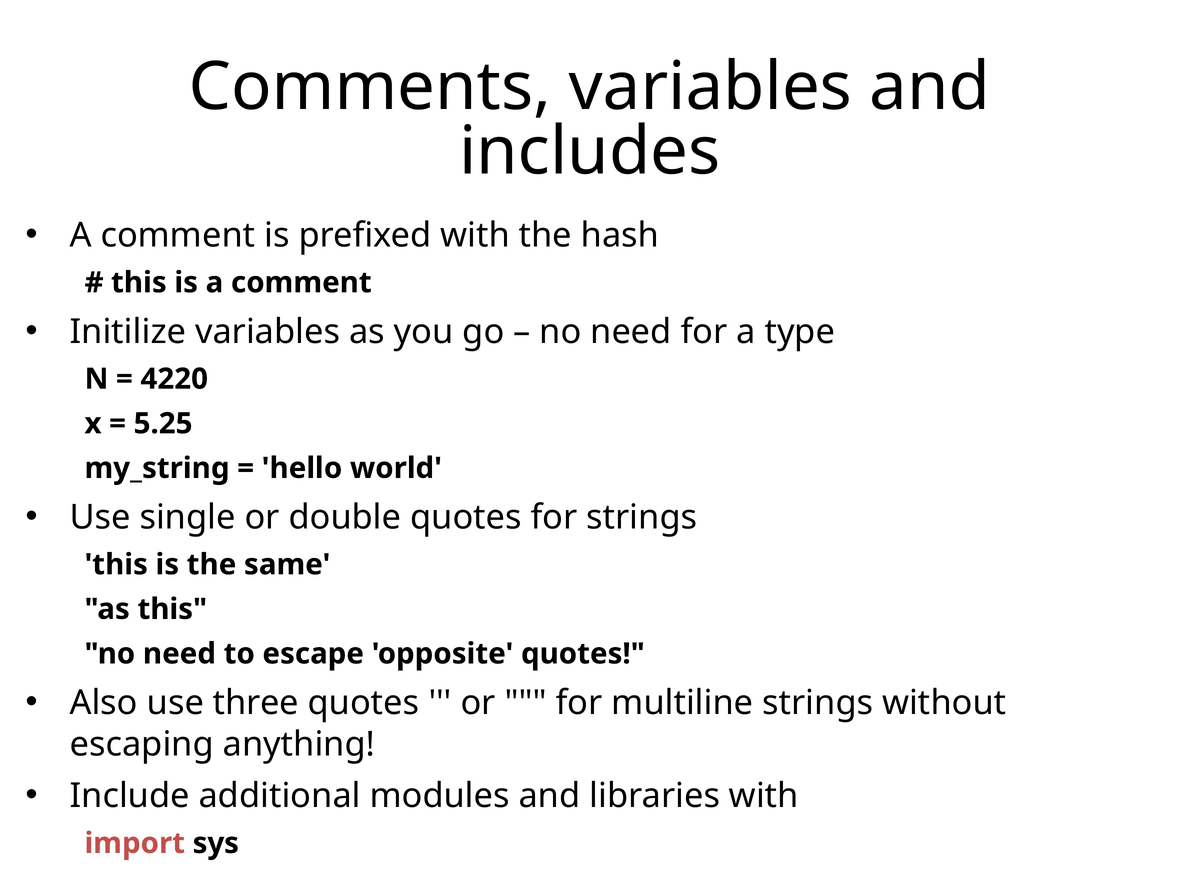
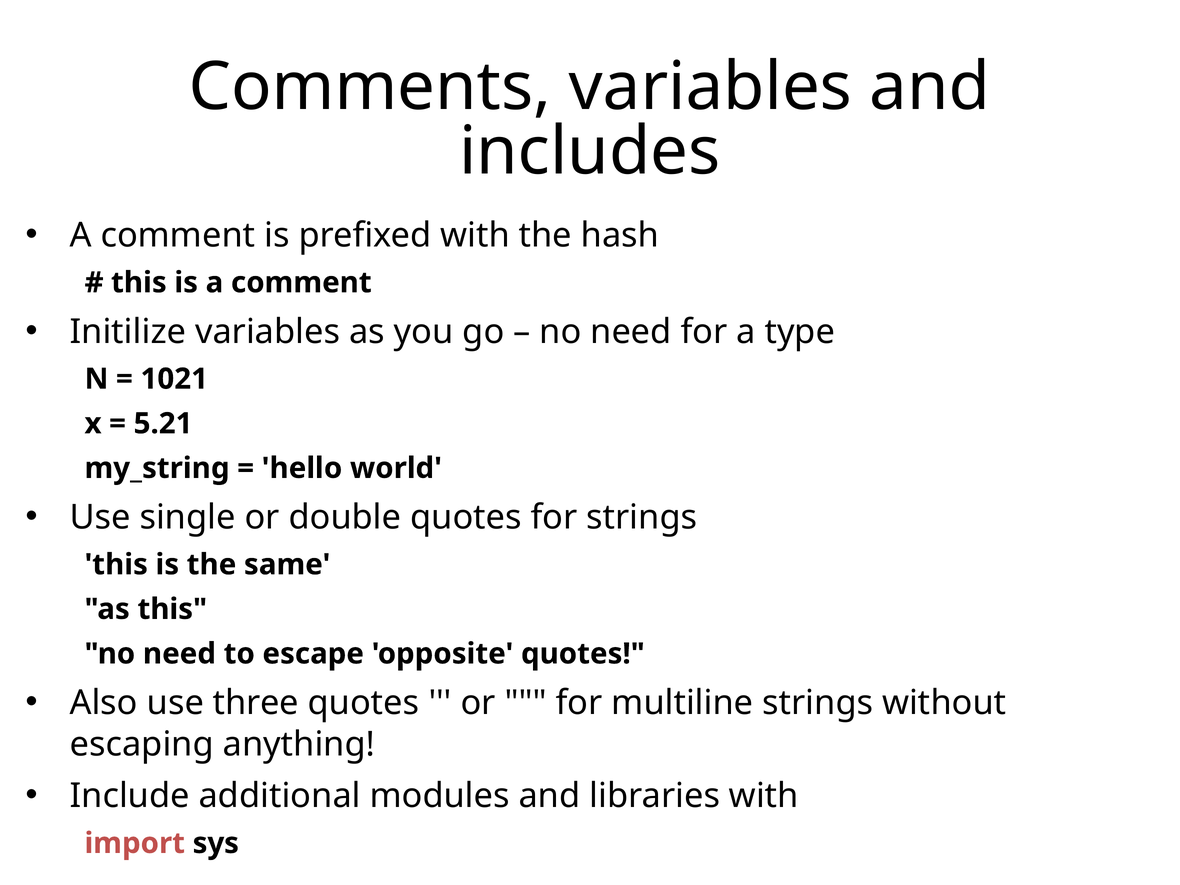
4220: 4220 -> 1021
5.25: 5.25 -> 5.21
